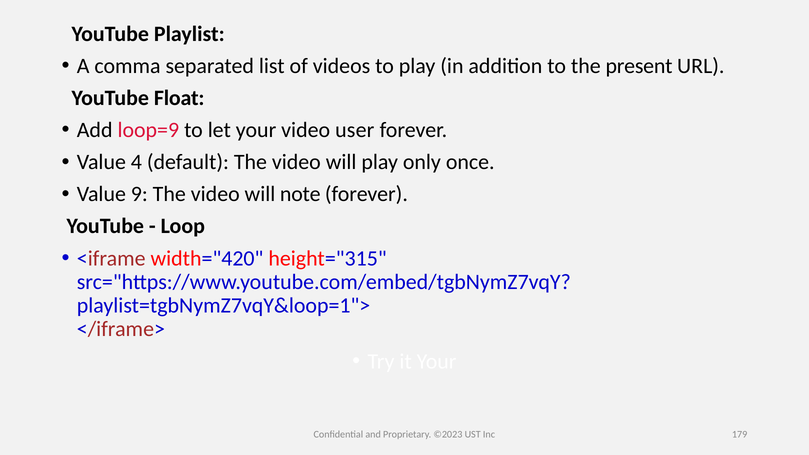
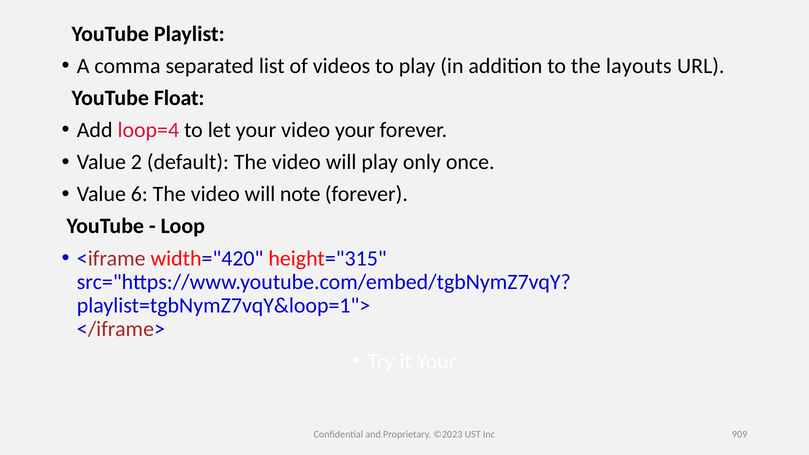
present: present -> layouts
loop=9: loop=9 -> loop=4
video user: user -> your
4: 4 -> 2
9: 9 -> 6
179: 179 -> 909
